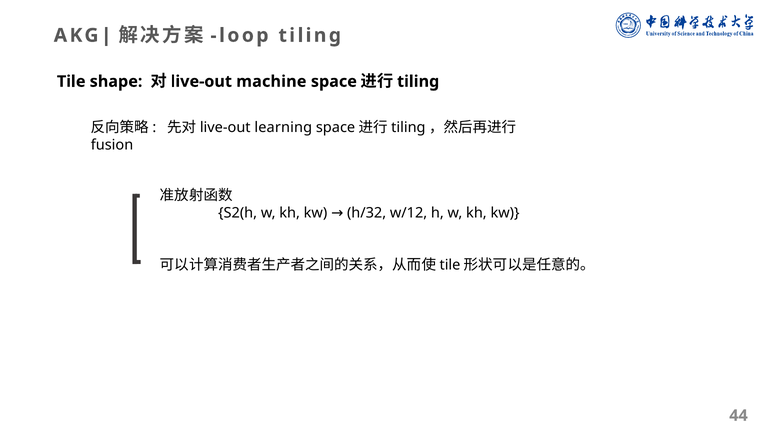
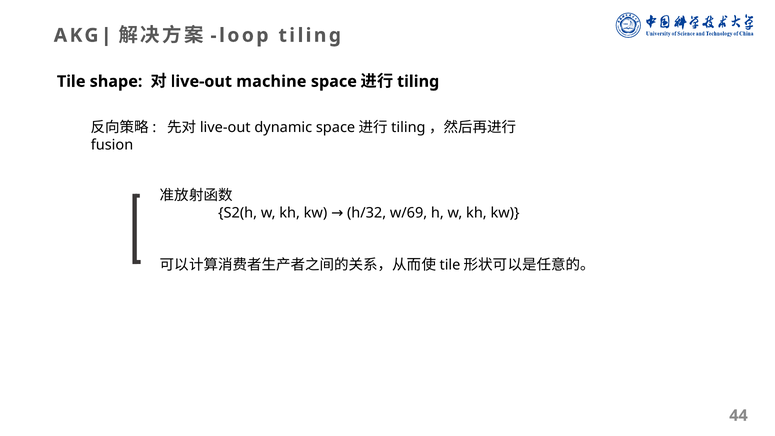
learning: learning -> dynamic
w/12: w/12 -> w/69
